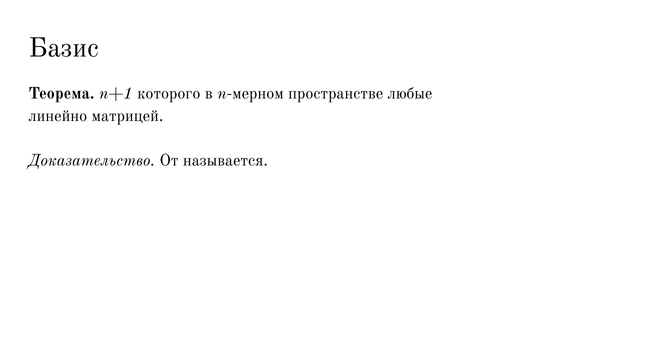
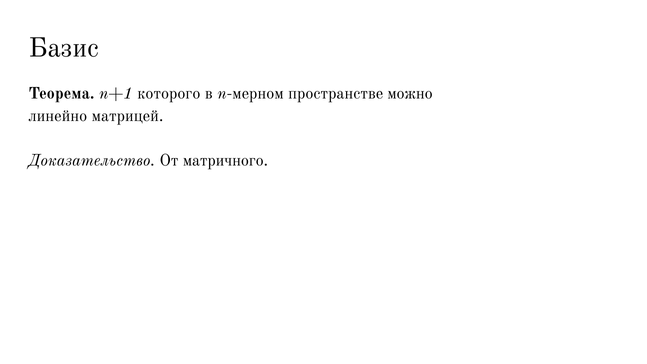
любые: любые -> можно
называется: называется -> матричного
